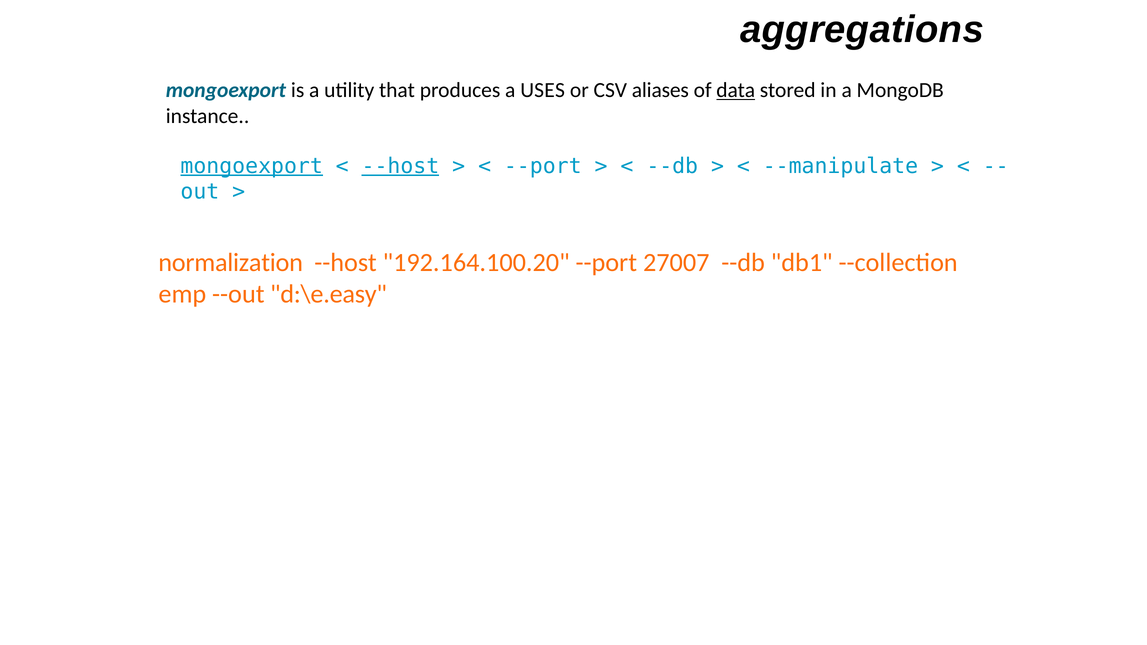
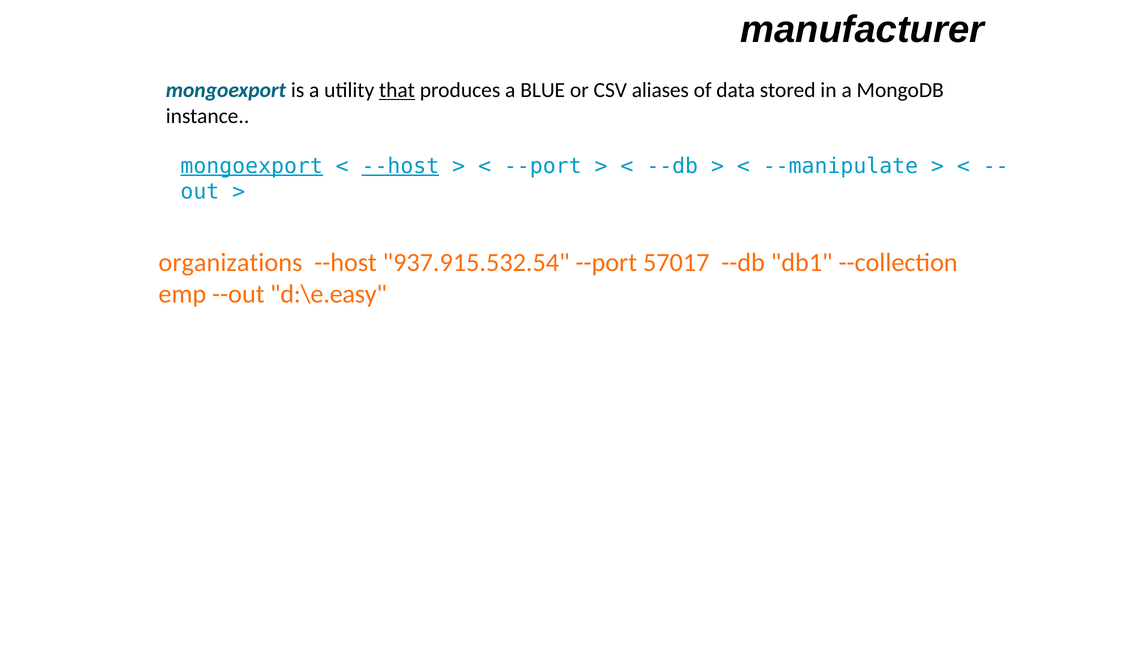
aggregations: aggregations -> manufacturer
that underline: none -> present
USES: USES -> BLUE
data underline: present -> none
normalization: normalization -> organizations
192.164.100.20: 192.164.100.20 -> 937.915.532.54
27007: 27007 -> 57017
